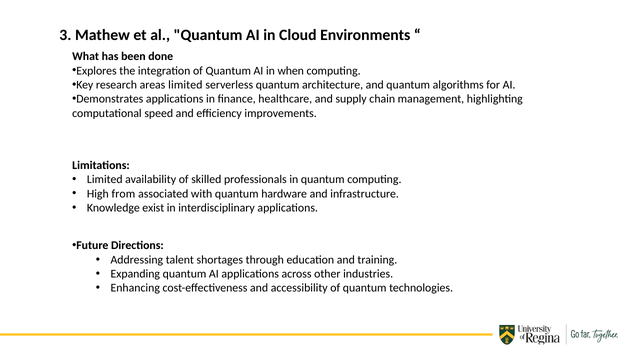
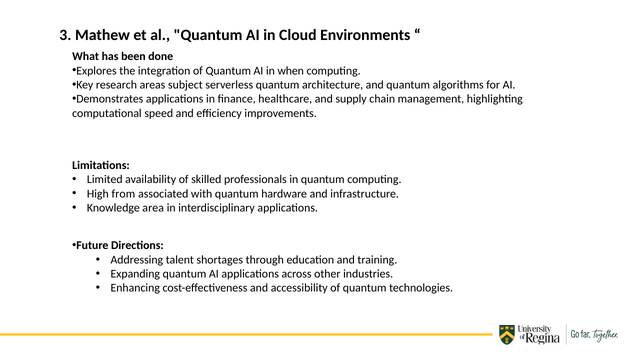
areas limited: limited -> subject
exist: exist -> area
